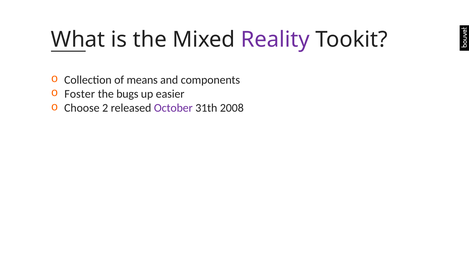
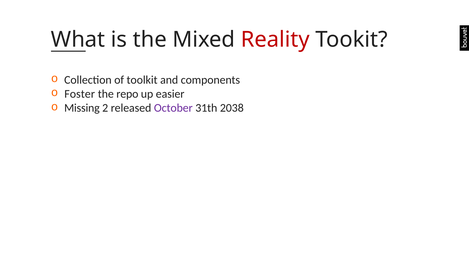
Reality colour: purple -> red
means: means -> toolkit
bugs: bugs -> repo
Choose: Choose -> Missing
2008: 2008 -> 2038
